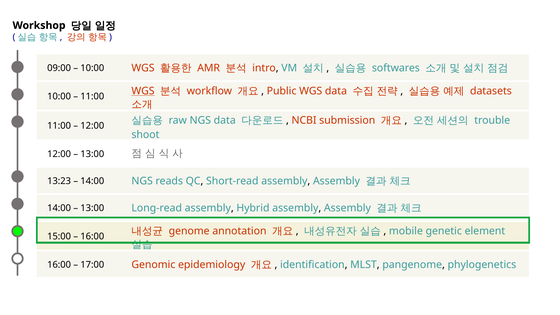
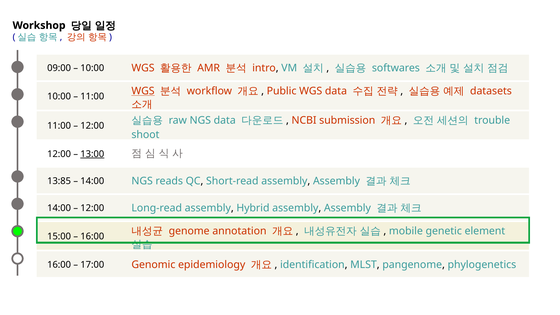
13:00 at (92, 154) underline: none -> present
13:23: 13:23 -> 13:85
13:00 at (92, 208): 13:00 -> 12:00
